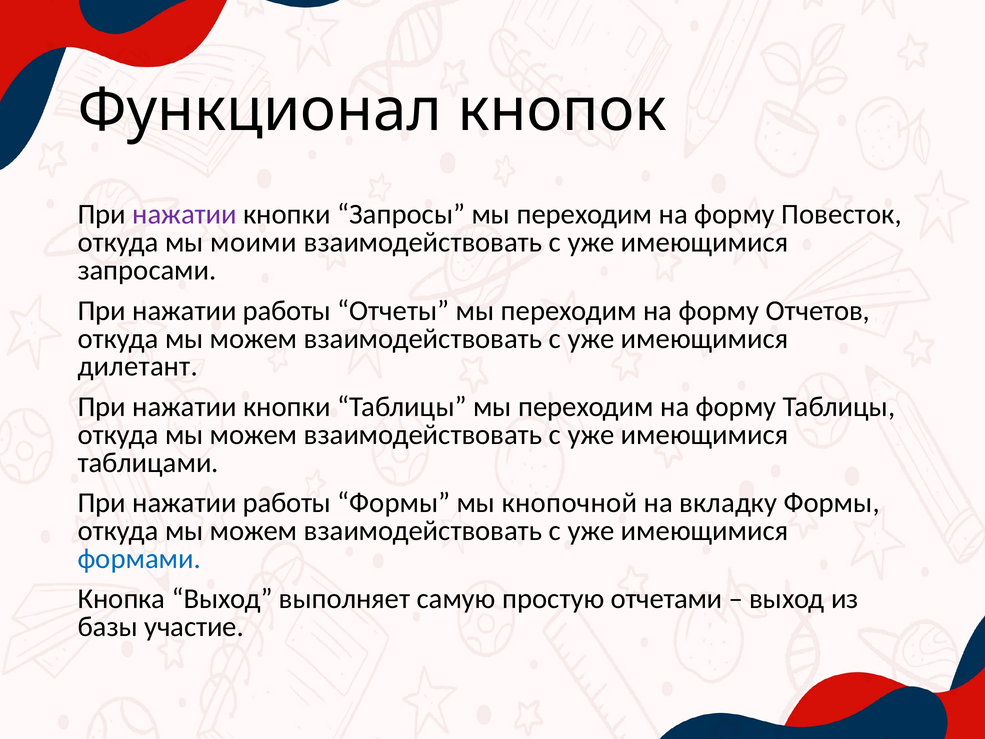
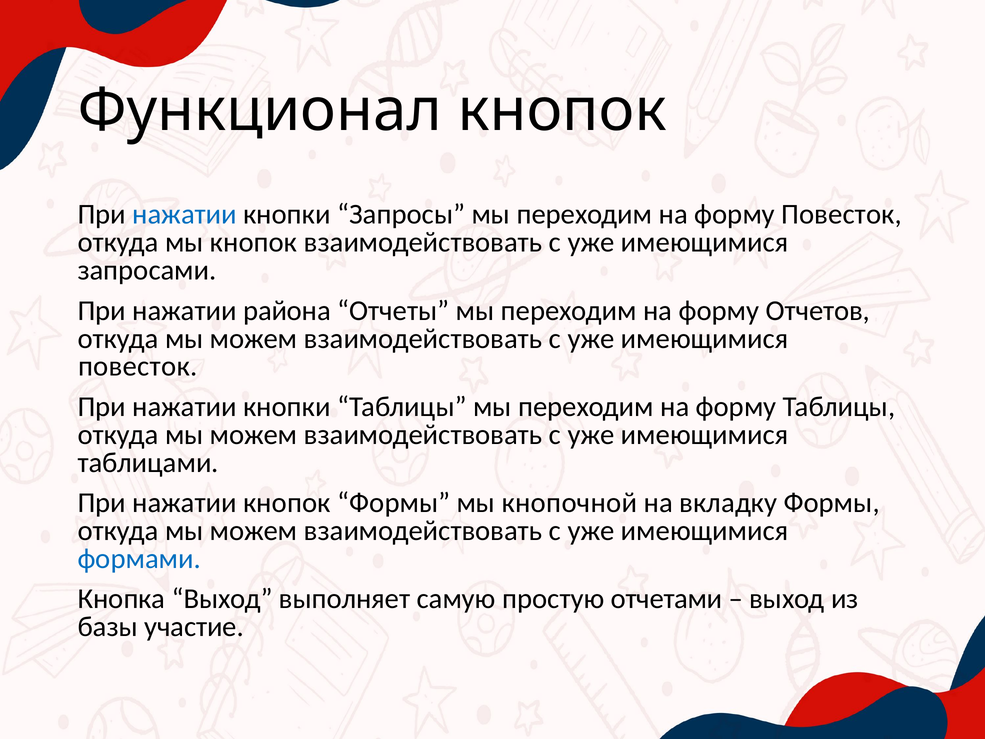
нажатии at (185, 214) colour: purple -> blue
мы моими: моими -> кнопок
работы at (287, 310): работы -> района
дилетант at (138, 366): дилетант -> повесток
работы at (287, 503): работы -> кнопок
